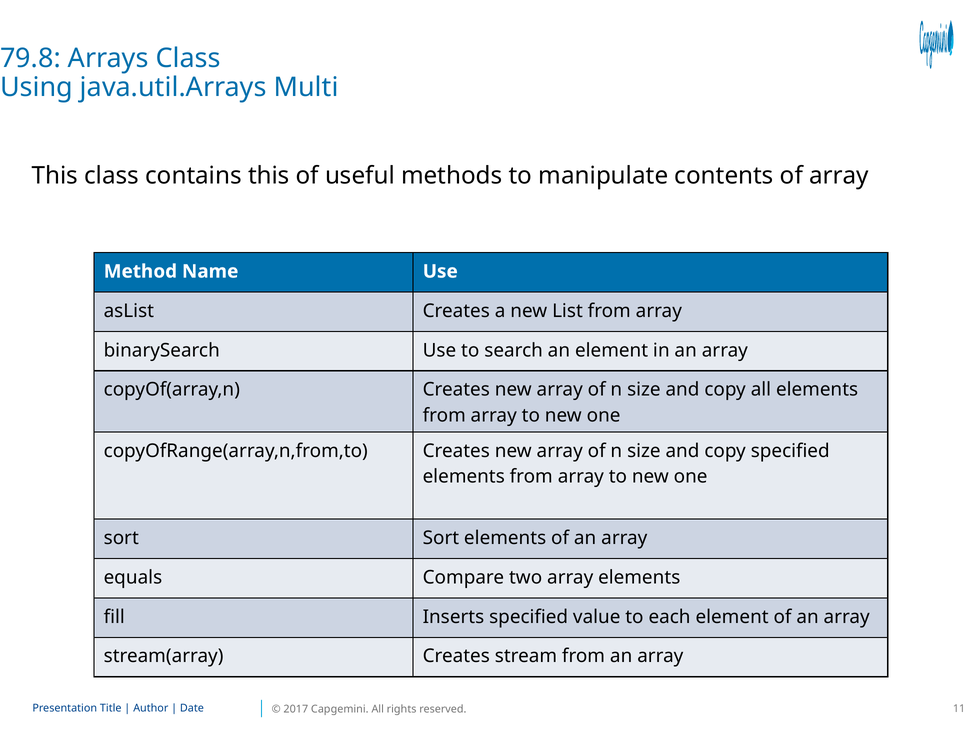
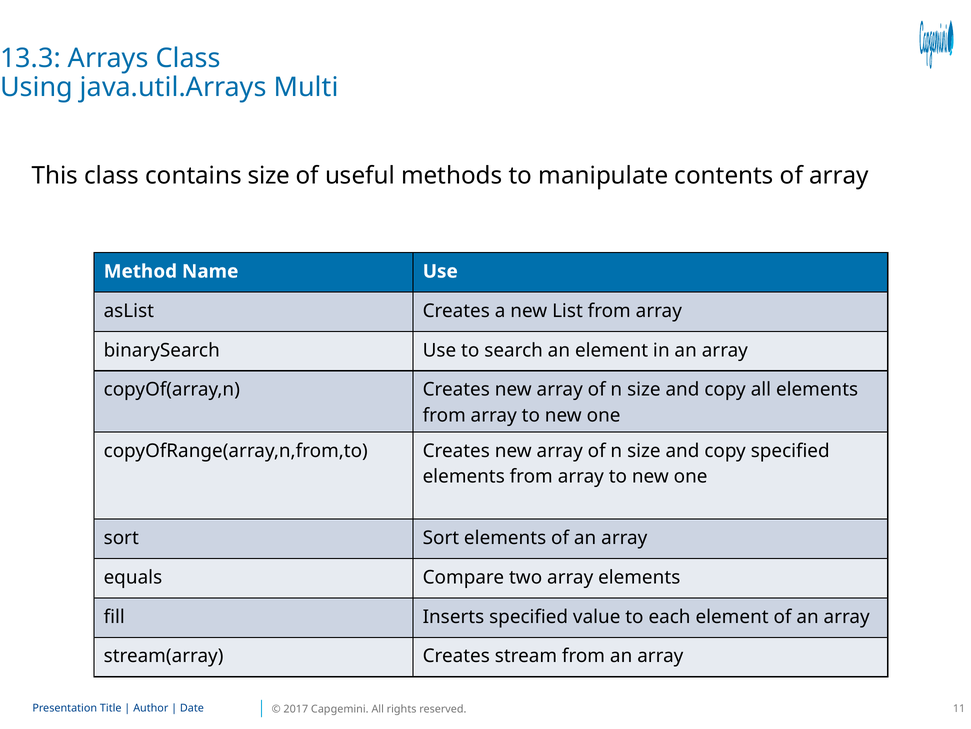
79.8: 79.8 -> 13.3
contains this: this -> size
